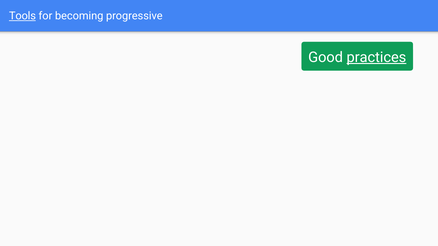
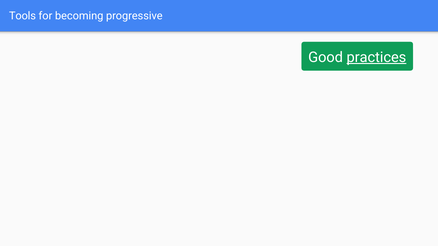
Tools underline: present -> none
